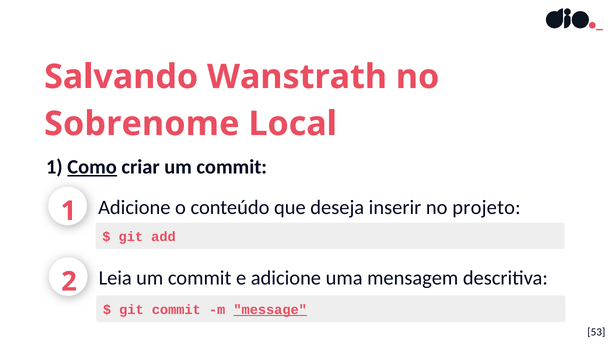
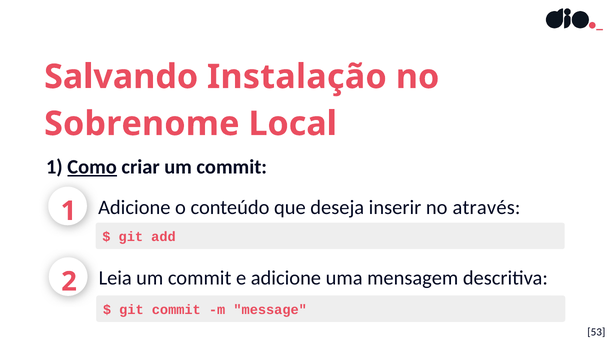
Wanstrath: Wanstrath -> Instalação
projeto: projeto -> através
message underline: present -> none
